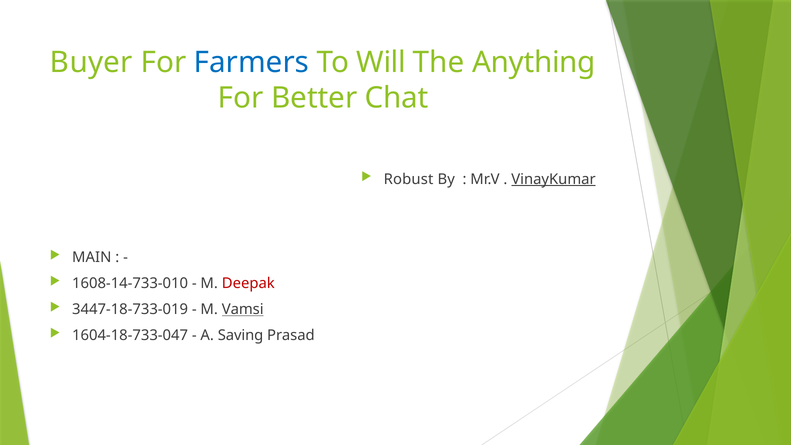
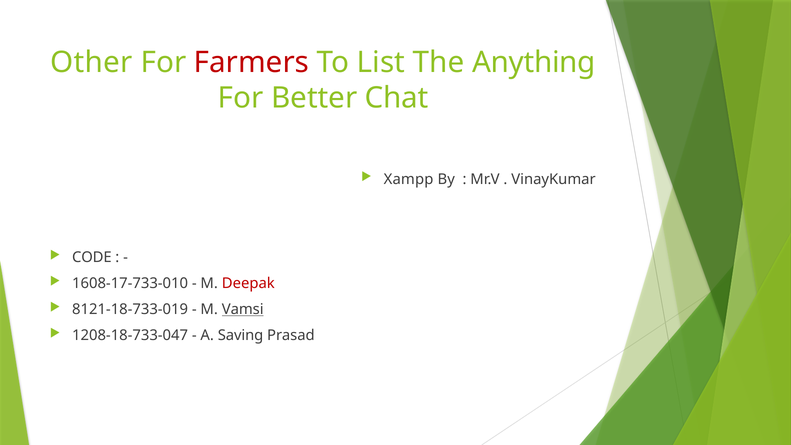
Buyer: Buyer -> Other
Farmers colour: blue -> red
Will: Will -> List
Robust: Robust -> Xampp
VinayKumar underline: present -> none
MAIN: MAIN -> CODE
1608-14-733-010: 1608-14-733-010 -> 1608-17-733-010
3447-18-733-019: 3447-18-733-019 -> 8121-18-733-019
1604-18-733-047: 1604-18-733-047 -> 1208-18-733-047
